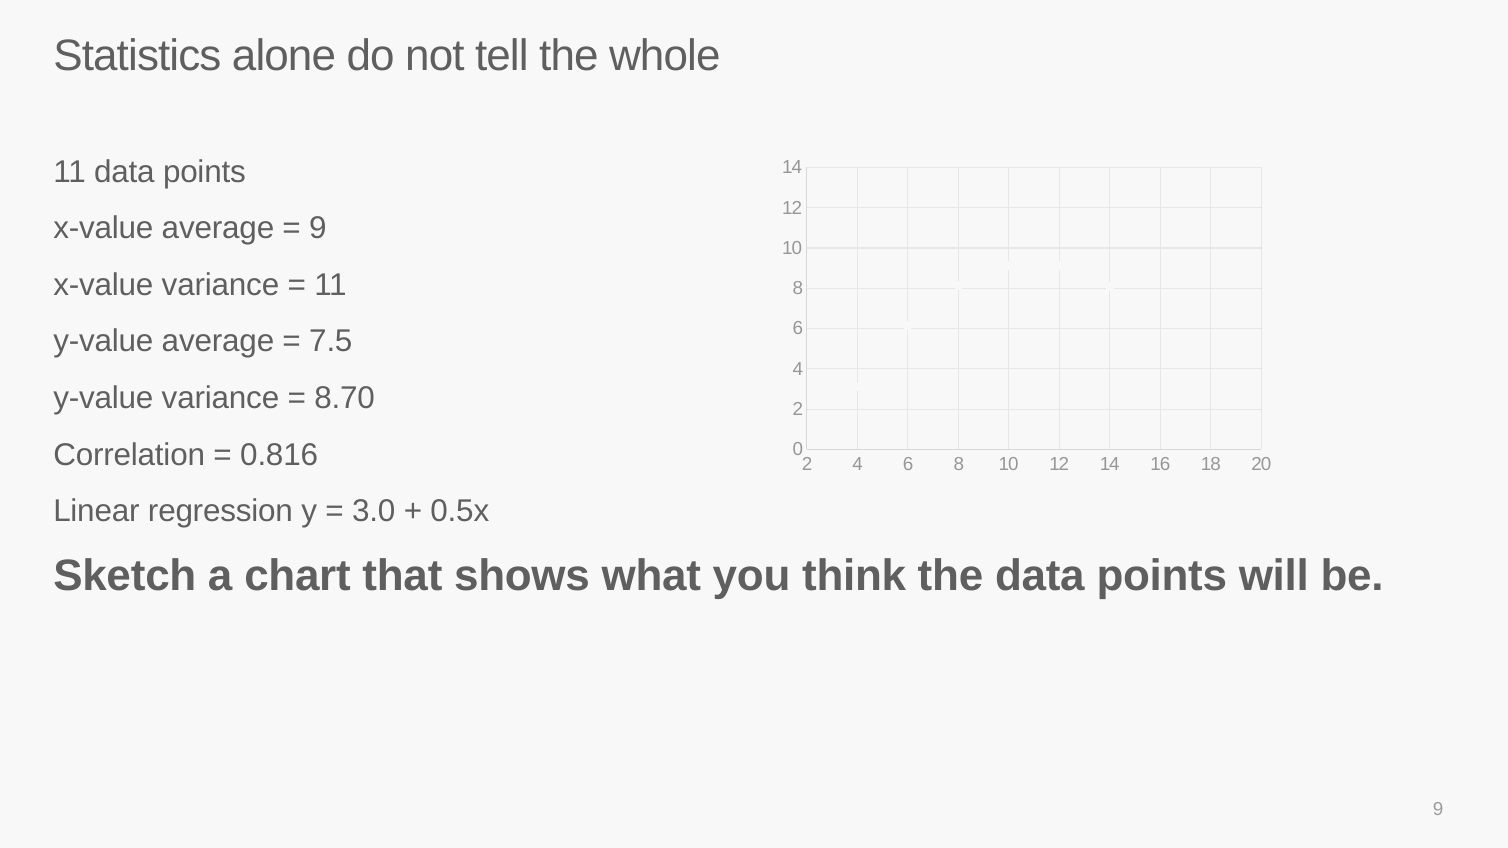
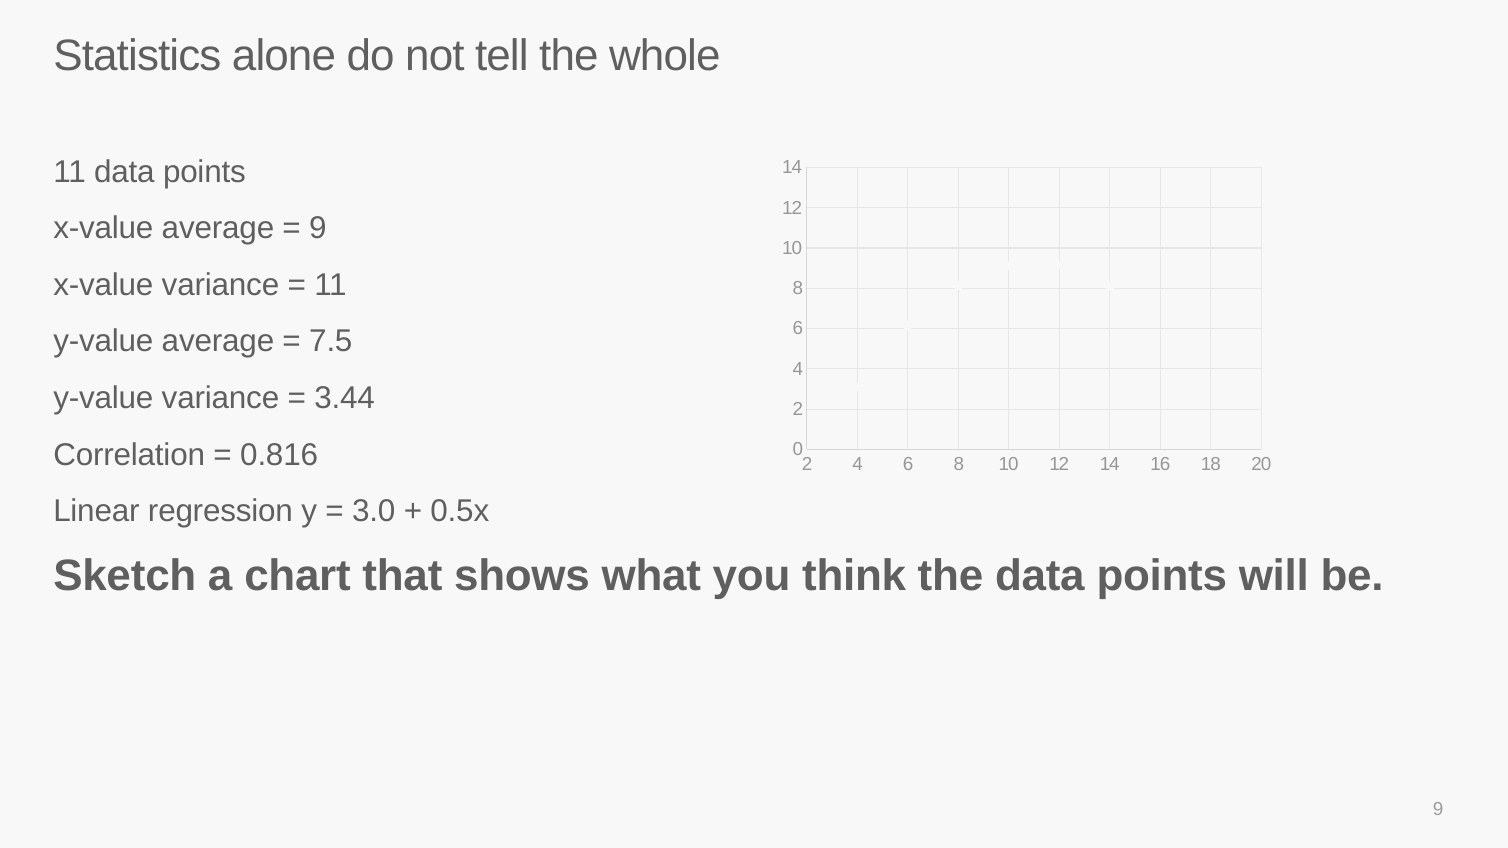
8.70: 8.70 -> 3.44
